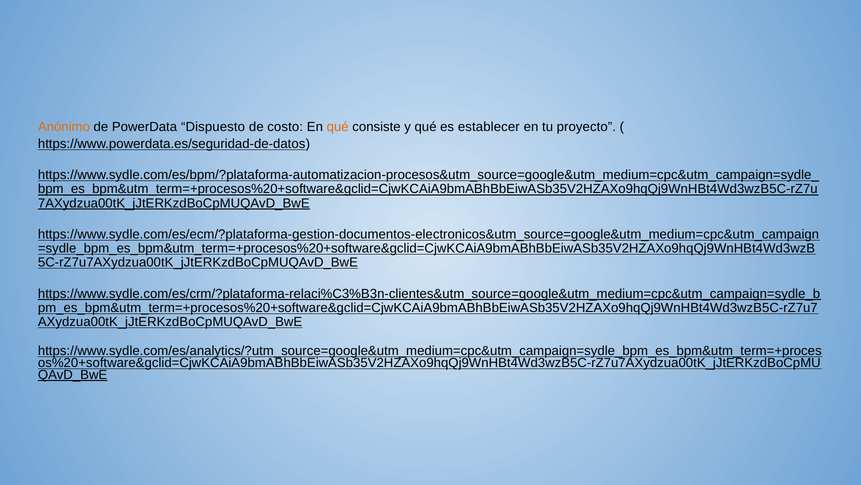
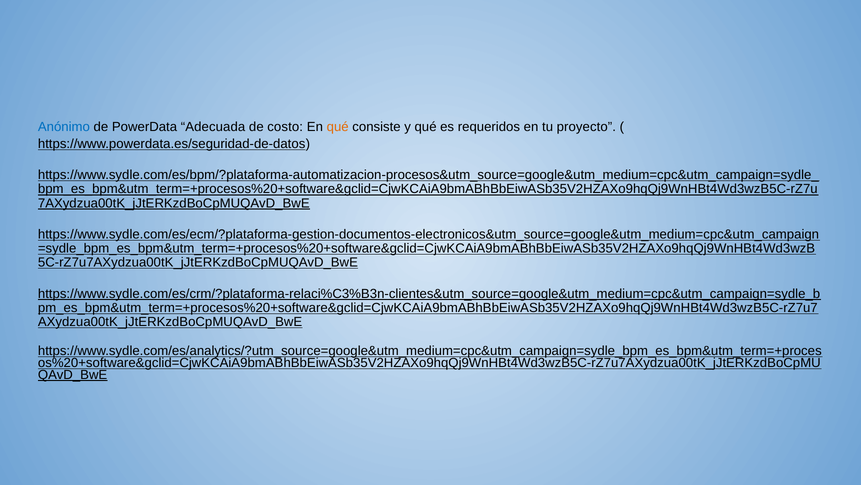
Anónimo colour: orange -> blue
Dispuesto: Dispuesto -> Adecuada
establecer: establecer -> requeridos
